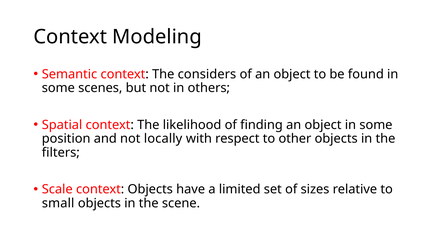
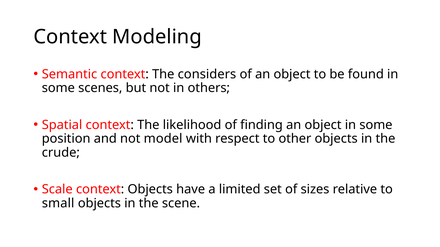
locally: locally -> model
filters: filters -> crude
